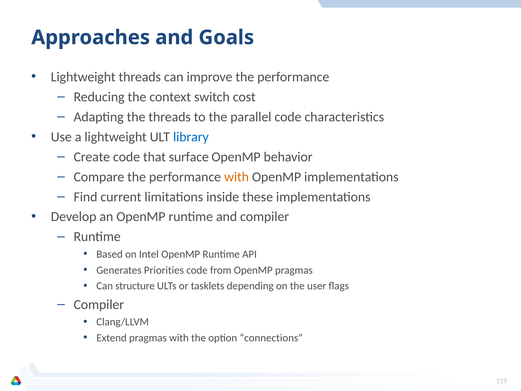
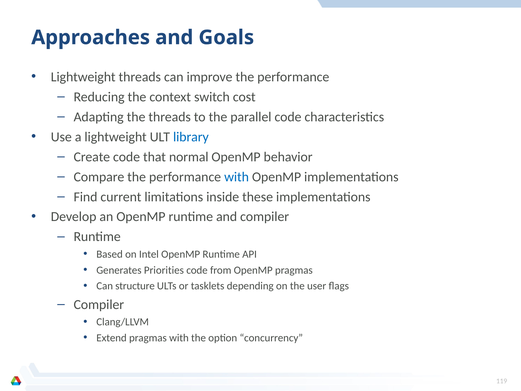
surface: surface -> normal
with at (237, 177) colour: orange -> blue
connections: connections -> concurrency
